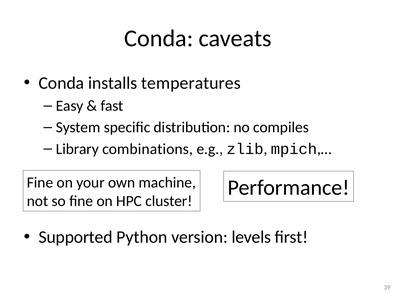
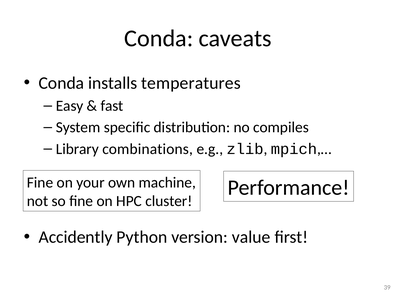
Supported: Supported -> Accidently
levels: levels -> value
